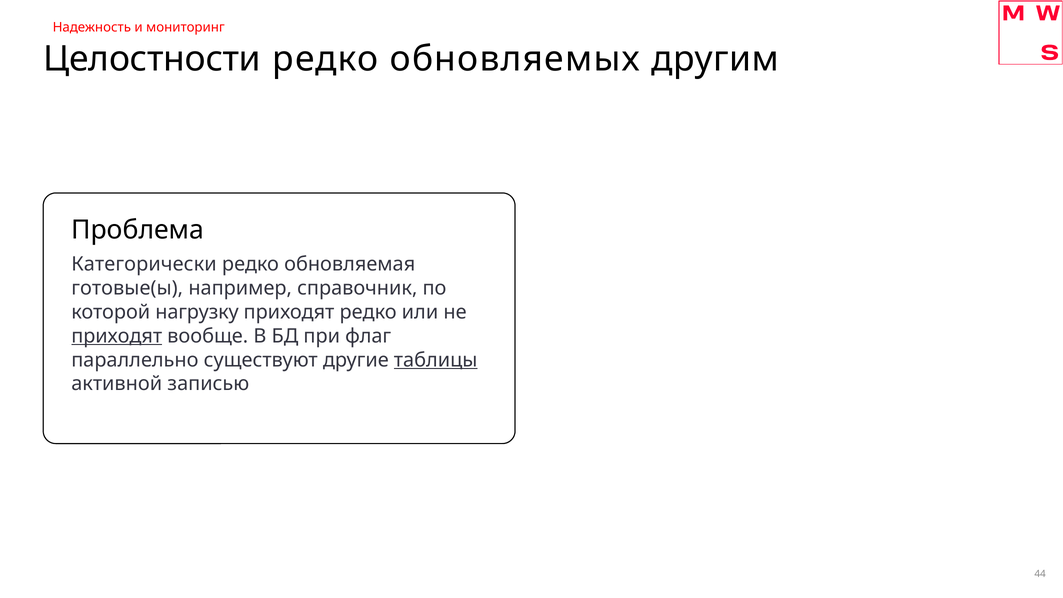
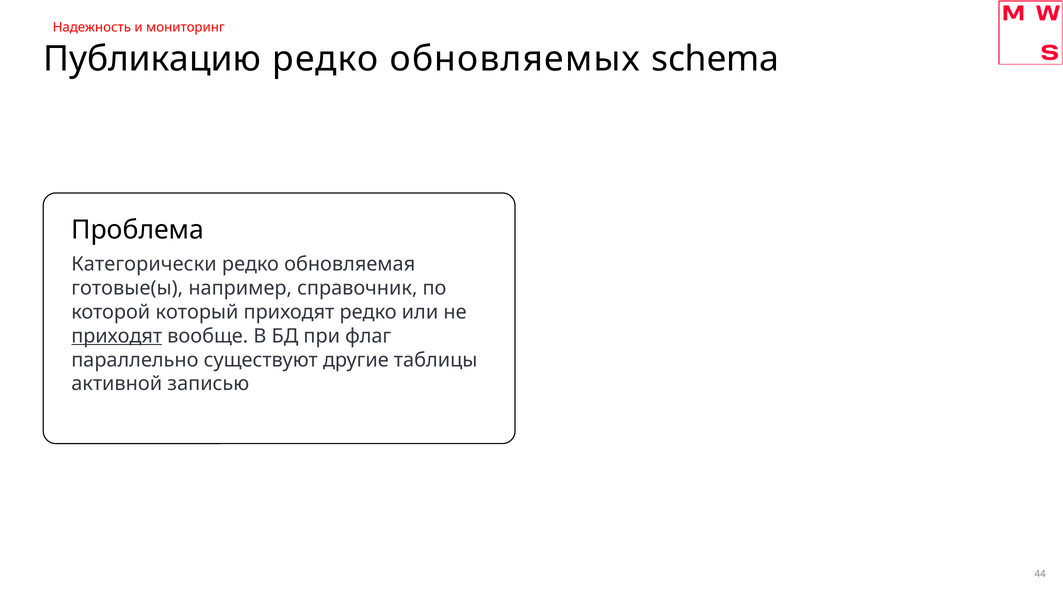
Целостности: Целостности -> Публикацию
другим: другим -> schema
нагрузку: нагрузку -> который
таблицы underline: present -> none
